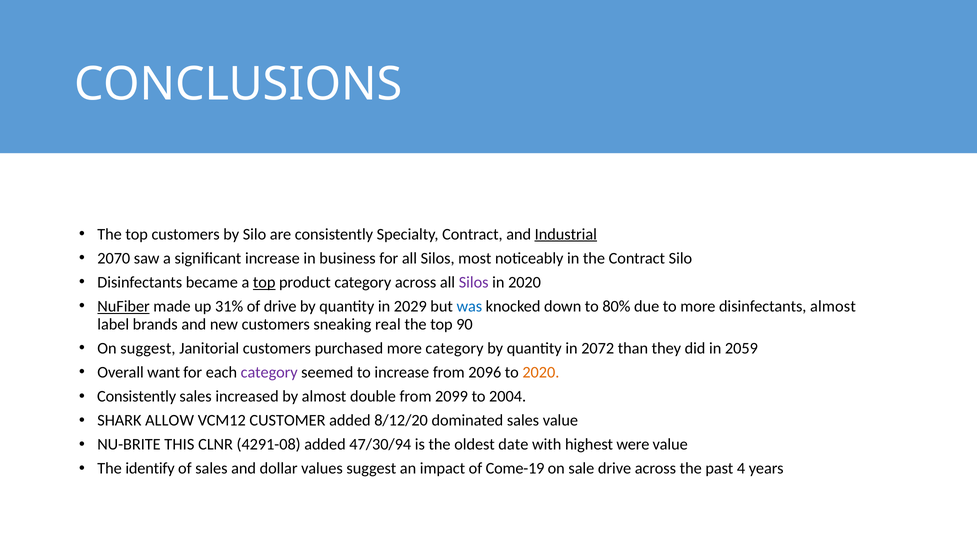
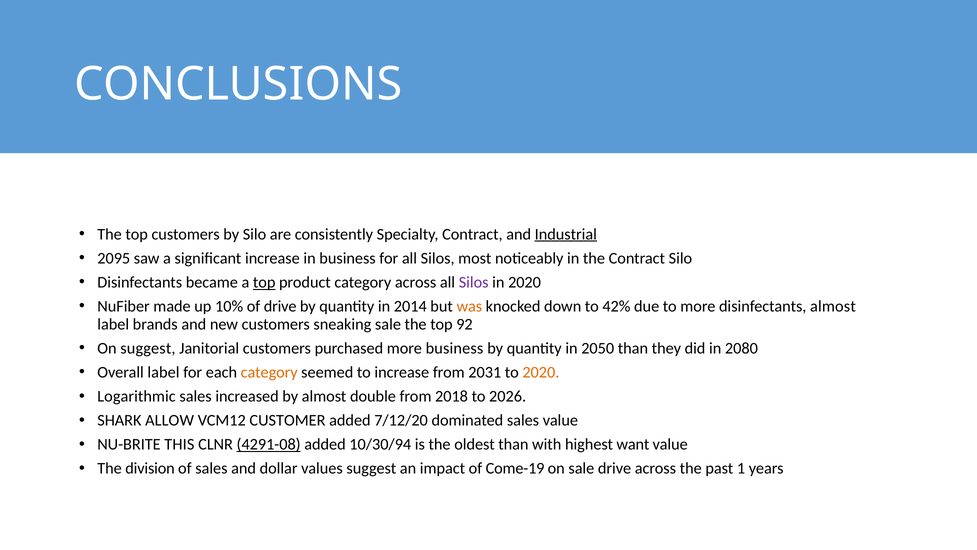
2070: 2070 -> 2095
NuFiber underline: present -> none
31%: 31% -> 10%
2029: 2029 -> 2014
was colour: blue -> orange
80%: 80% -> 42%
sneaking real: real -> sale
90: 90 -> 92
more category: category -> business
2072: 2072 -> 2050
2059: 2059 -> 2080
Overall want: want -> label
category at (269, 372) colour: purple -> orange
2096: 2096 -> 2031
Consistently at (137, 396): Consistently -> Logarithmic
2099: 2099 -> 2018
2004: 2004 -> 2026
8/12/20: 8/12/20 -> 7/12/20
4291-08 underline: none -> present
47/30/94: 47/30/94 -> 10/30/94
oldest date: date -> than
were: were -> want
identify: identify -> division
4: 4 -> 1
